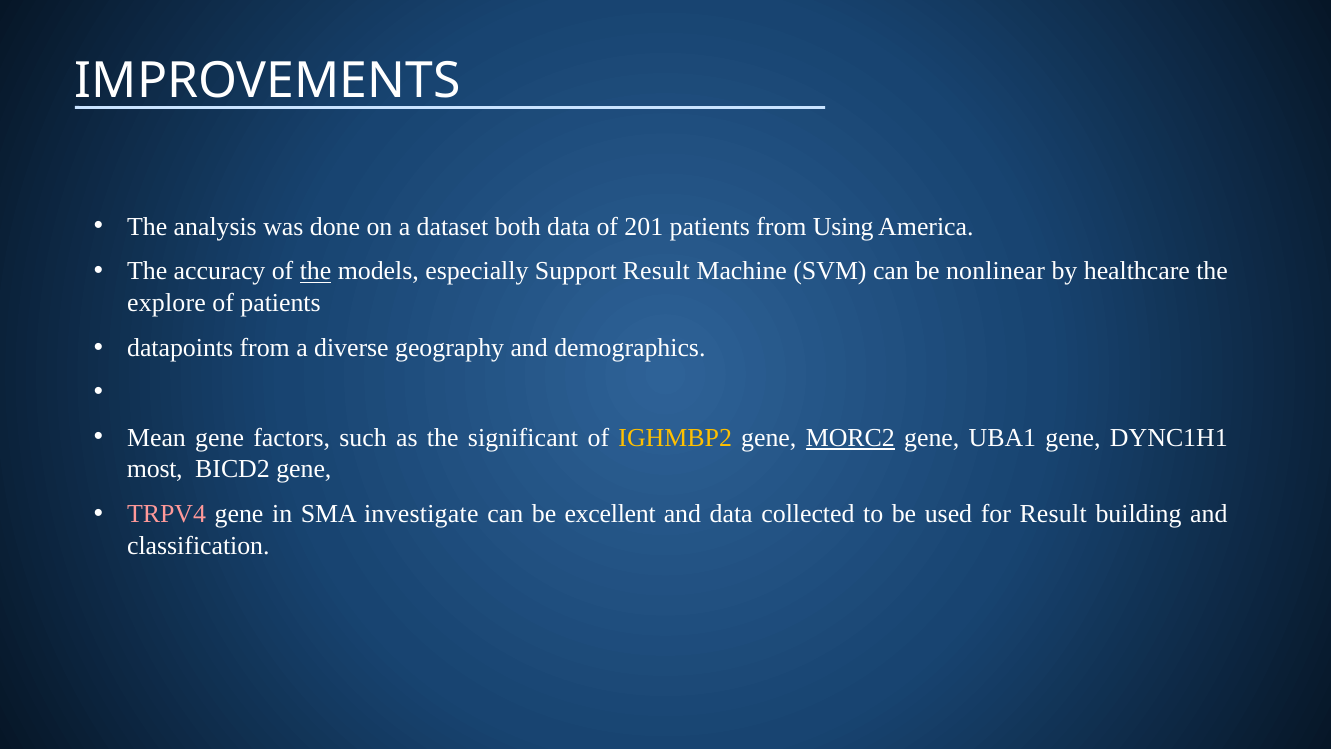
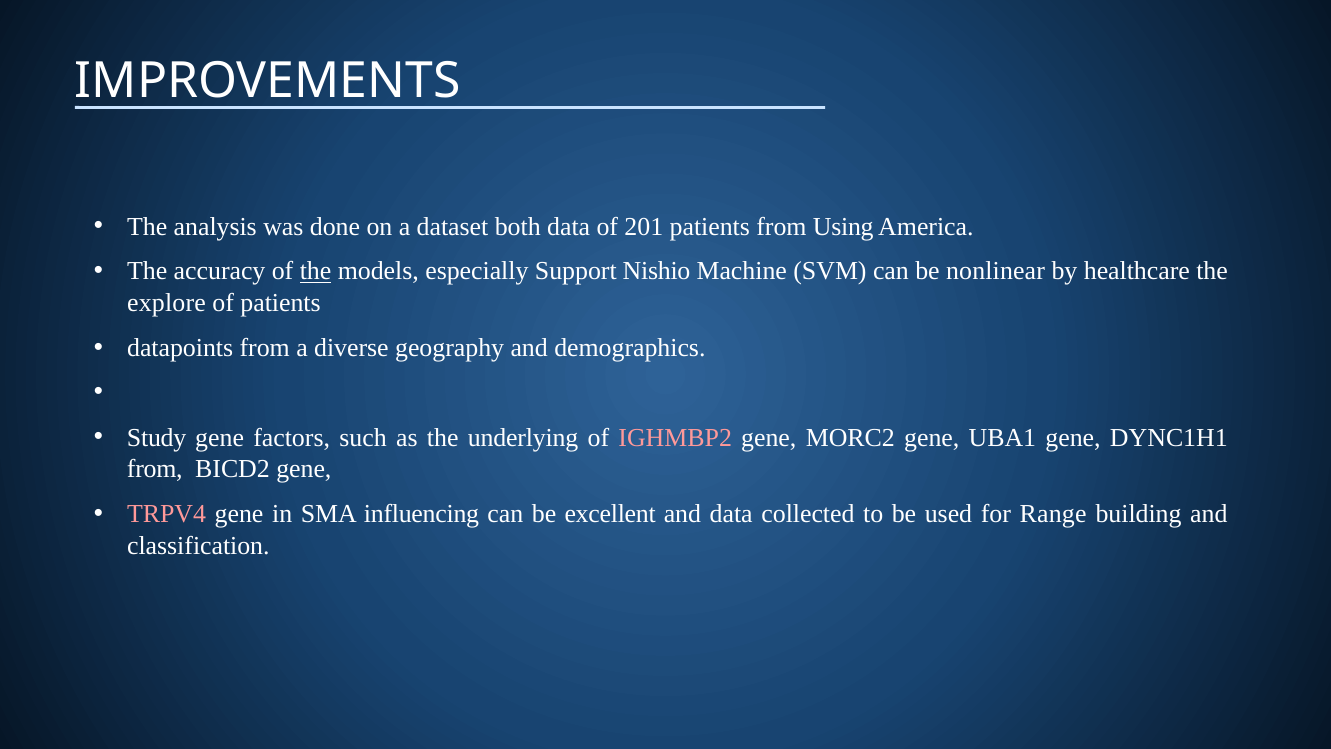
Support Result: Result -> Nishio
Mean: Mean -> Study
significant: significant -> underlying
IGHMBP2 colour: yellow -> pink
MORC2 underline: present -> none
most at (155, 469): most -> from
investigate: investigate -> influencing
for Result: Result -> Range
